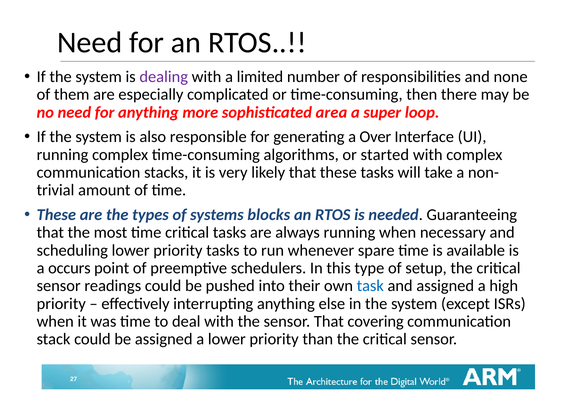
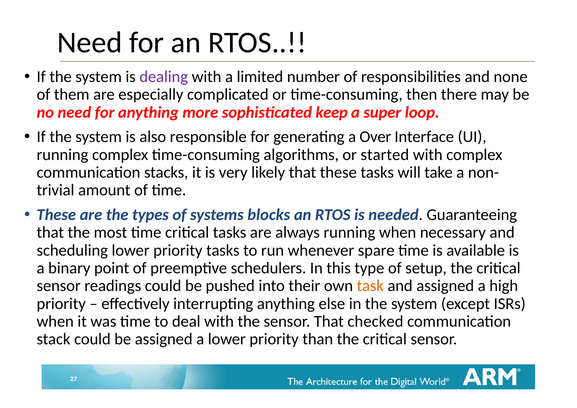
area: area -> keep
occurs: occurs -> binary
task colour: blue -> orange
covering: covering -> checked
